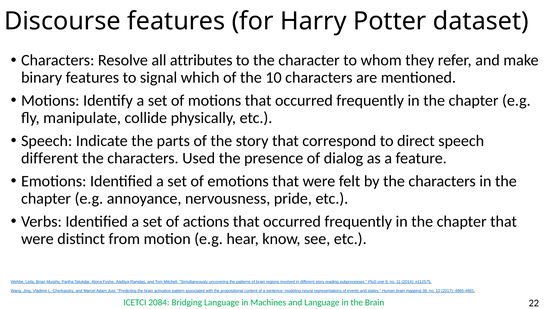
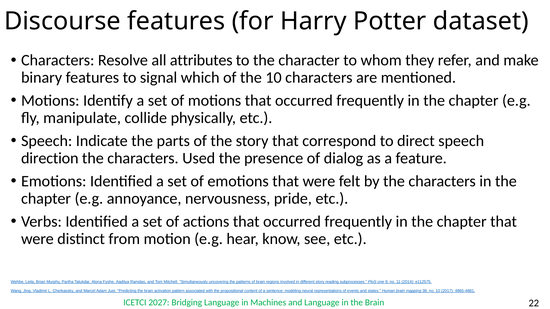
different at (50, 158): different -> direction
2084: 2084 -> 2027
